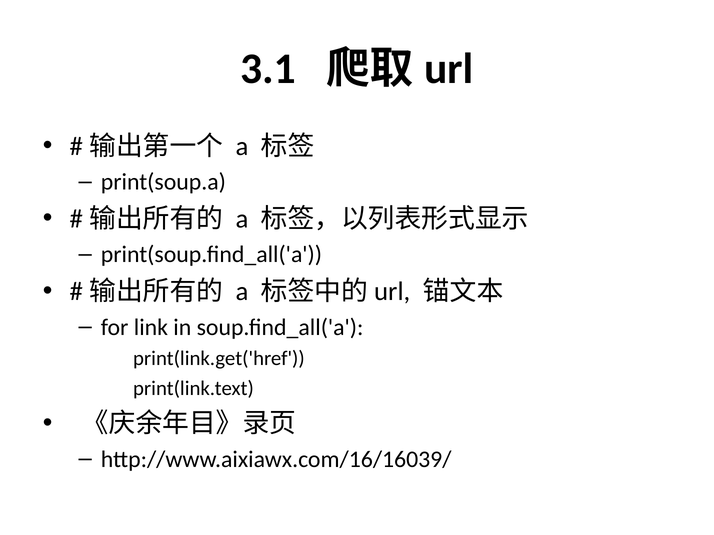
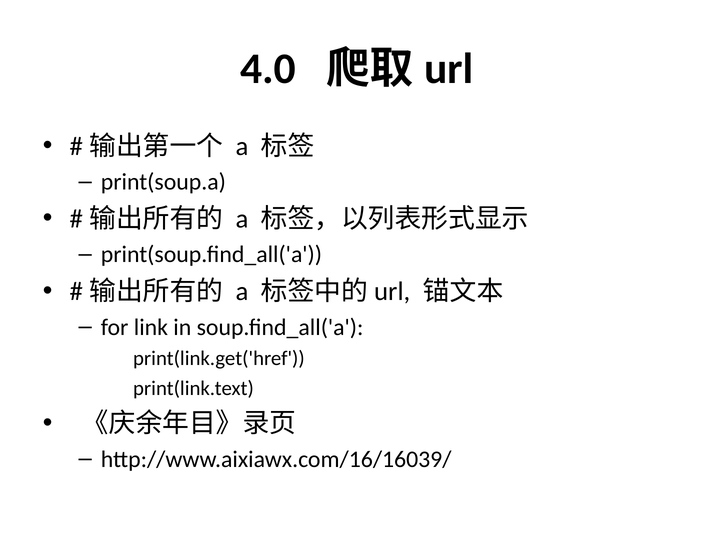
3.1: 3.1 -> 4.0
